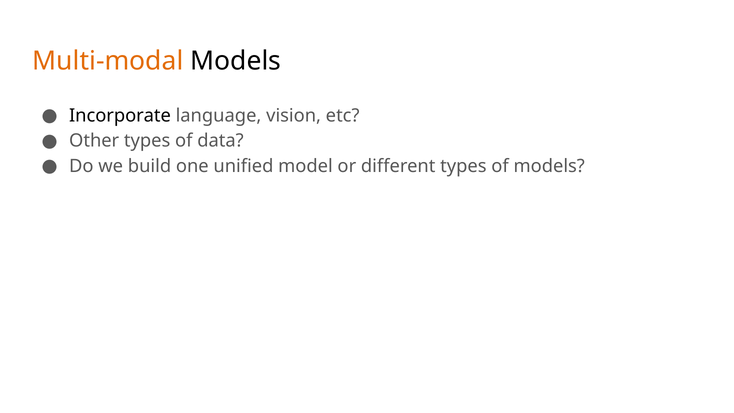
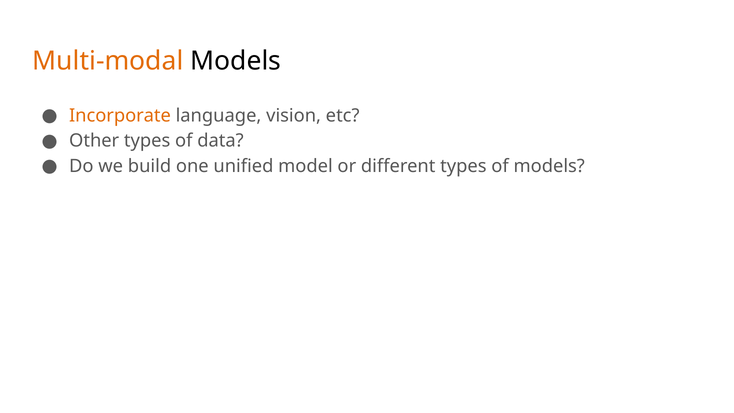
Incorporate colour: black -> orange
